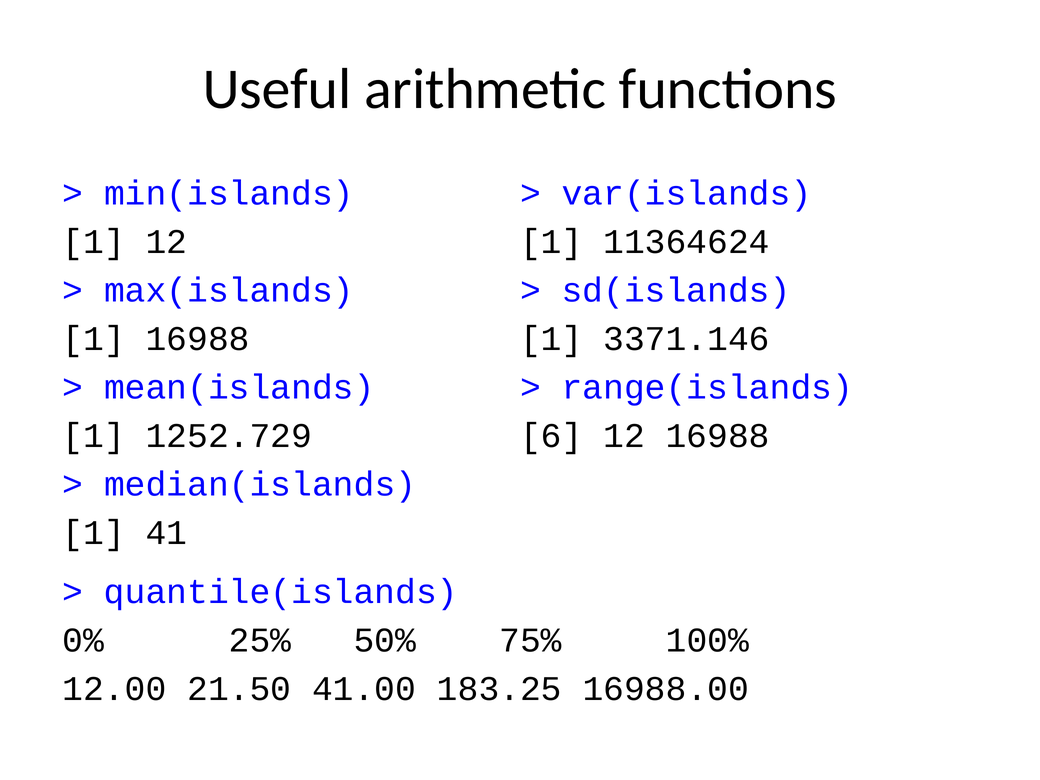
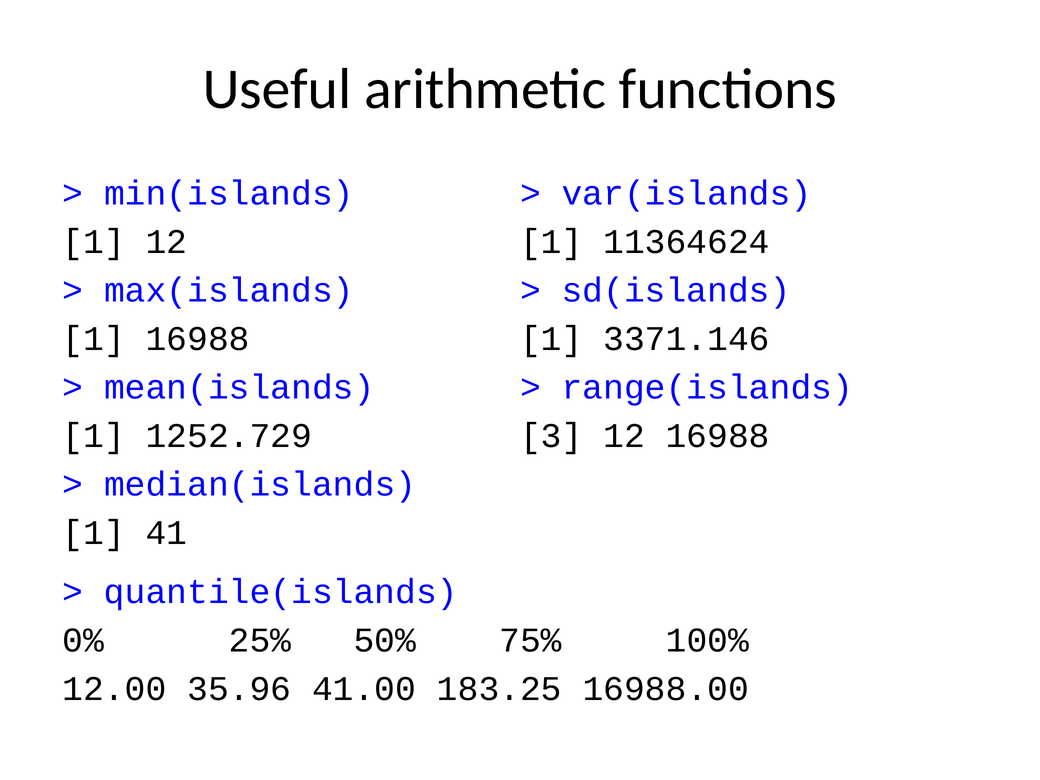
6: 6 -> 3
21.50: 21.50 -> 35.96
